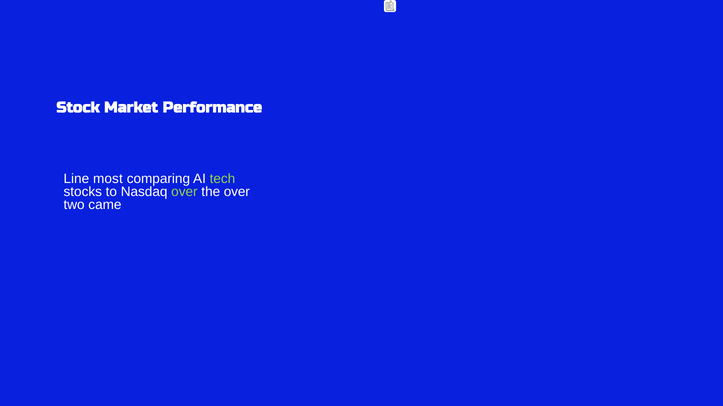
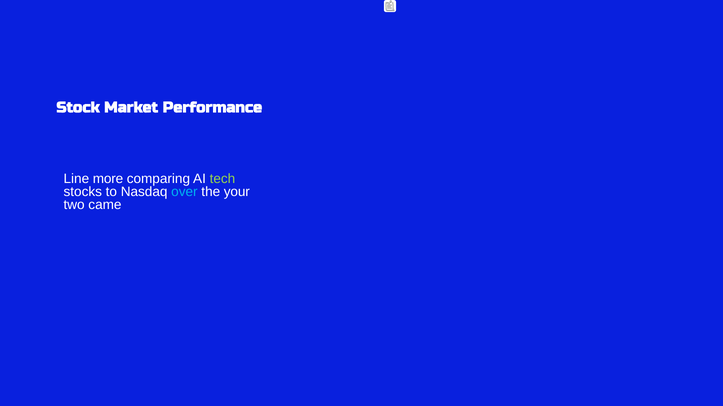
most: most -> more
over at (184, 192) colour: light green -> light blue
the over: over -> your
